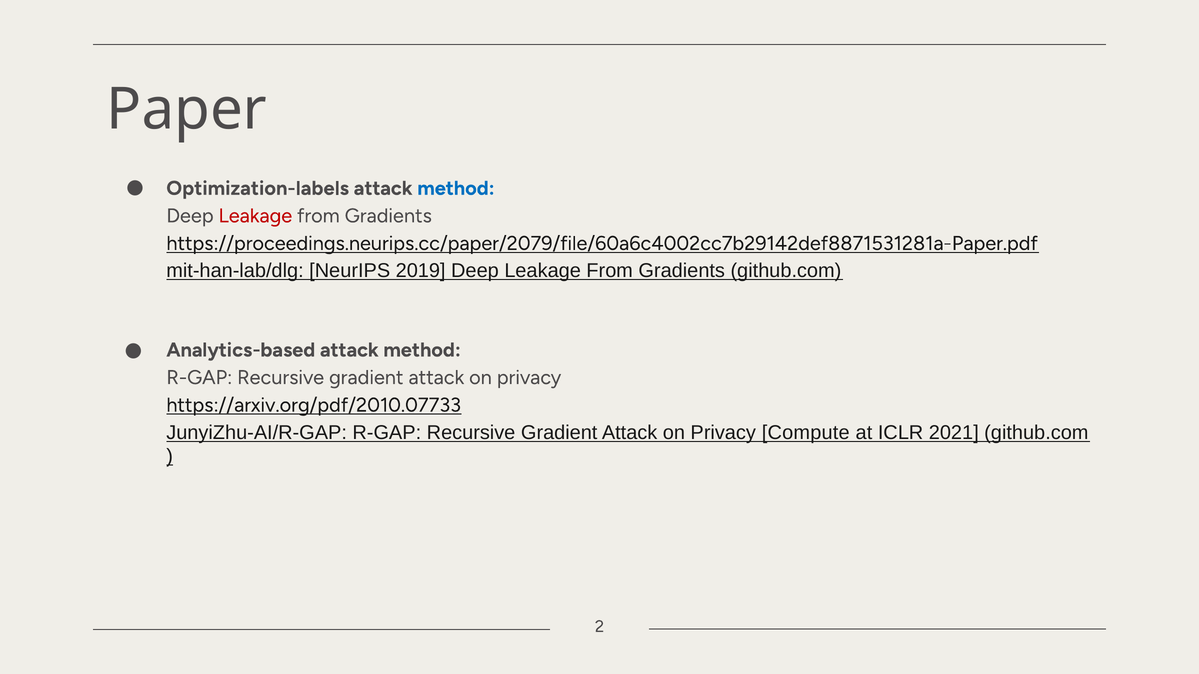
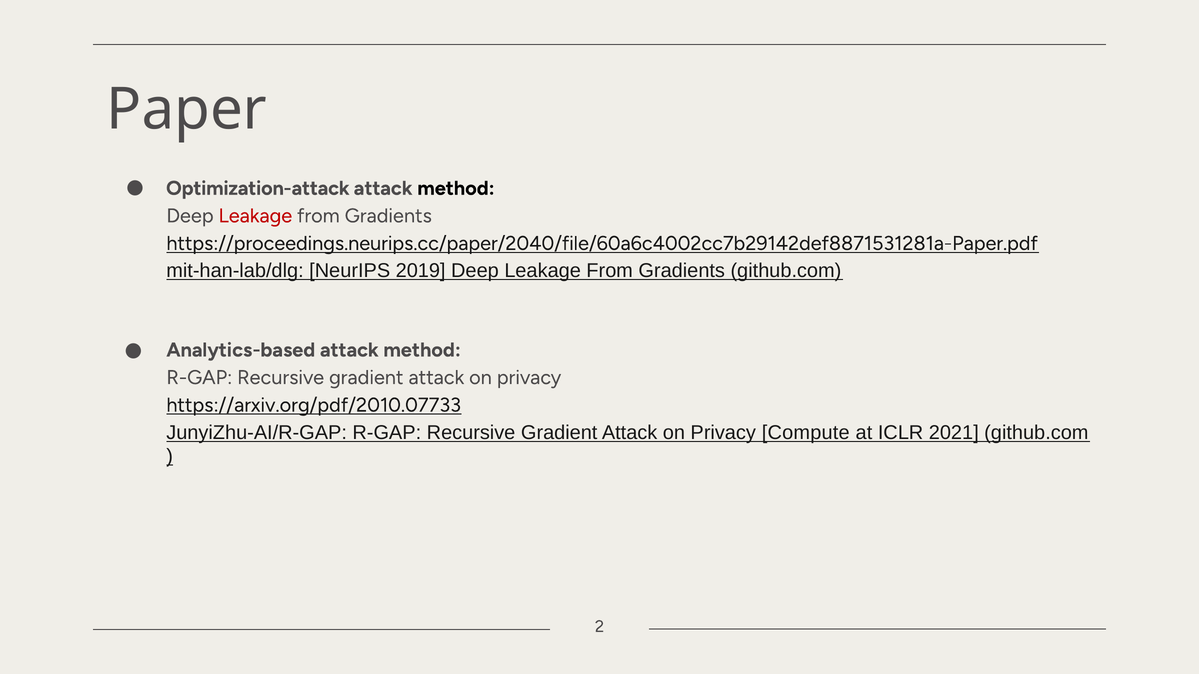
Optimization-labels: Optimization-labels -> Optimization-attack
method at (456, 188) colour: blue -> black
https://proceedings.neurips.cc/paper/2079/file/60a6c4002cc7b29142def8871531281a-Paper.pdf: https://proceedings.neurips.cc/paper/2079/file/60a6c4002cc7b29142def8871531281a-Paper.pdf -> https://proceedings.neurips.cc/paper/2040/file/60a6c4002cc7b29142def8871531281a-Paper.pdf
